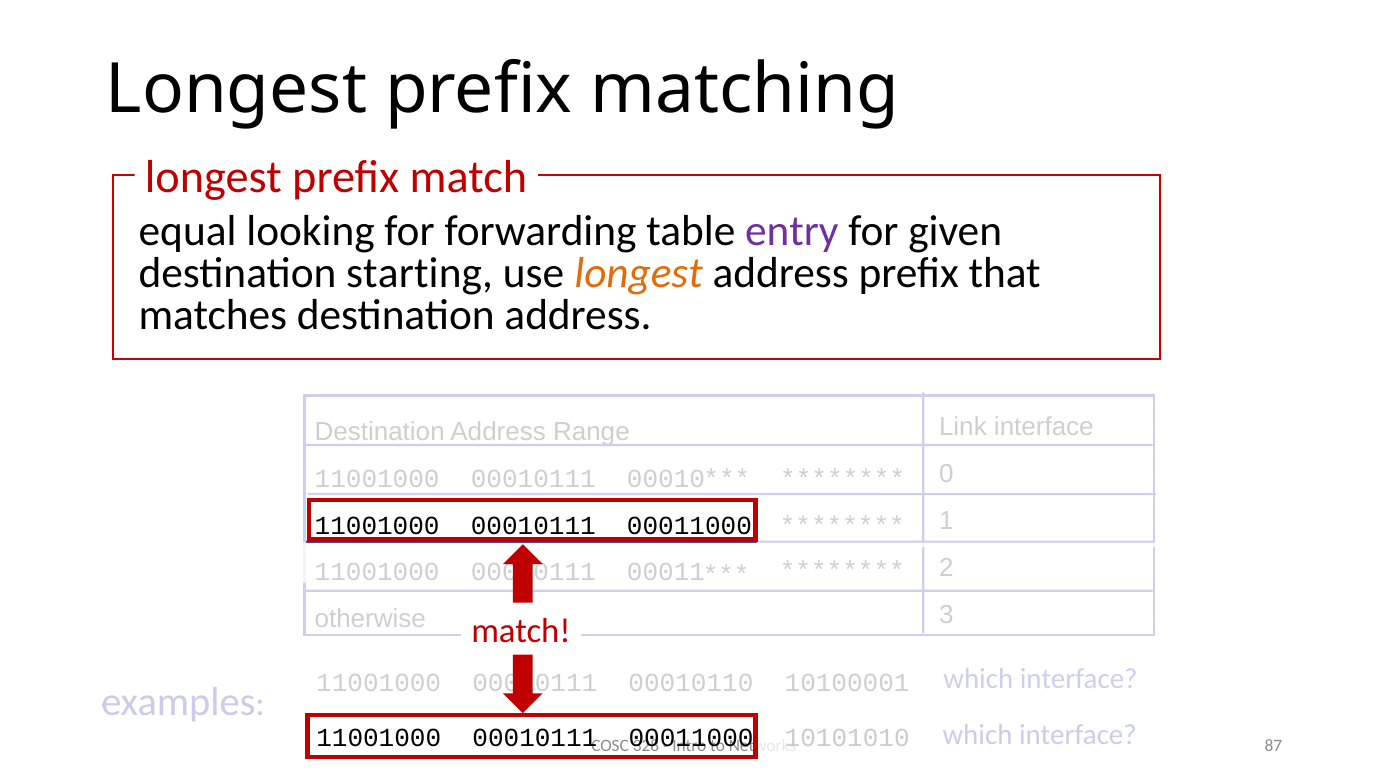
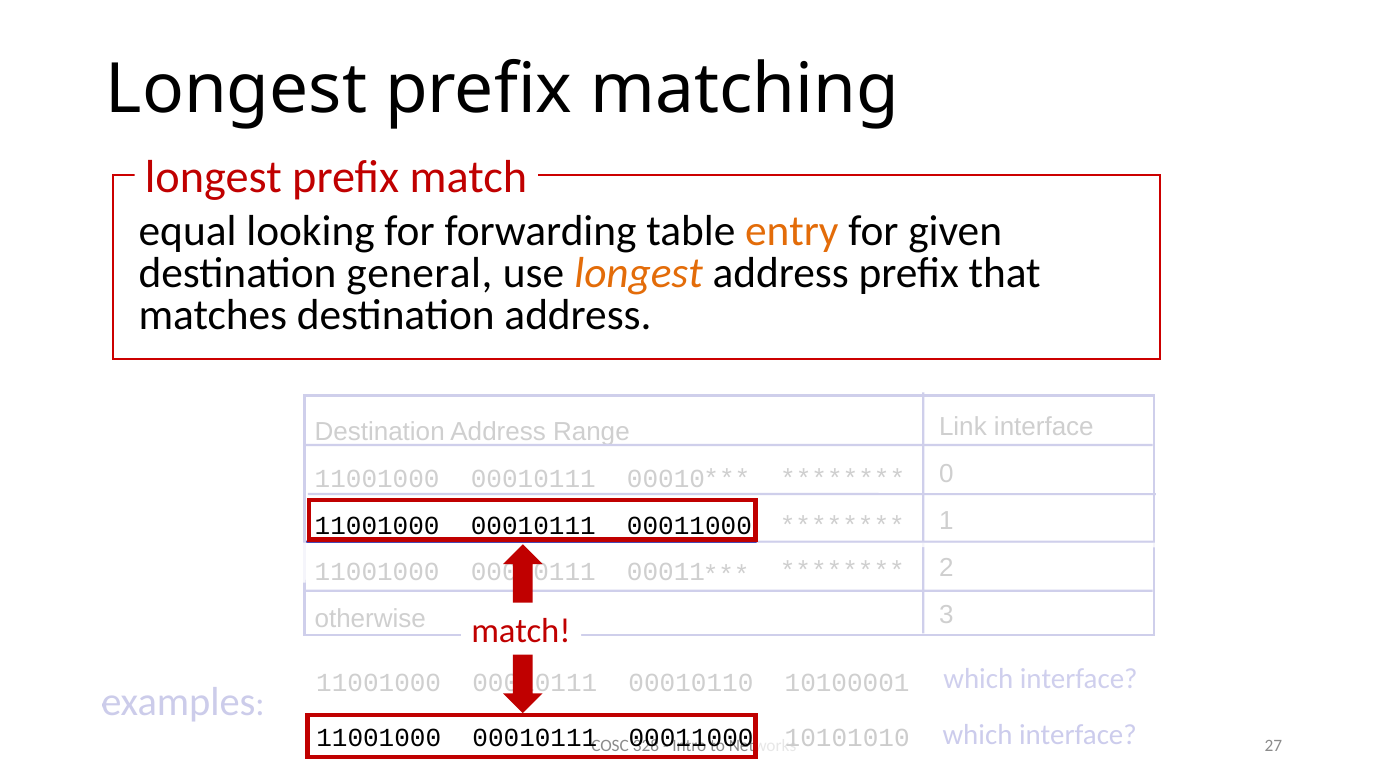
entry colour: purple -> orange
starting: starting -> general
87: 87 -> 27
